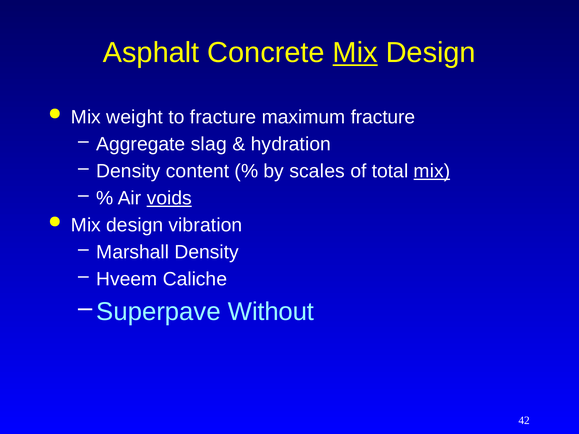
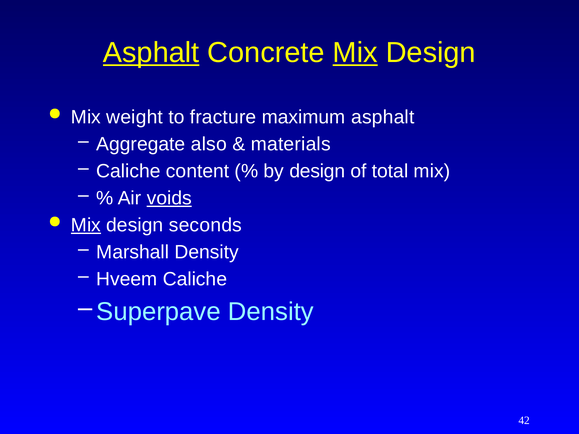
Asphalt at (151, 53) underline: none -> present
maximum fracture: fracture -> asphalt
slag: slag -> also
hydration: hydration -> materials
Density at (128, 171): Density -> Caliche
by scales: scales -> design
mix at (432, 171) underline: present -> none
Mix at (86, 225) underline: none -> present
vibration: vibration -> seconds
Superpave Without: Without -> Density
